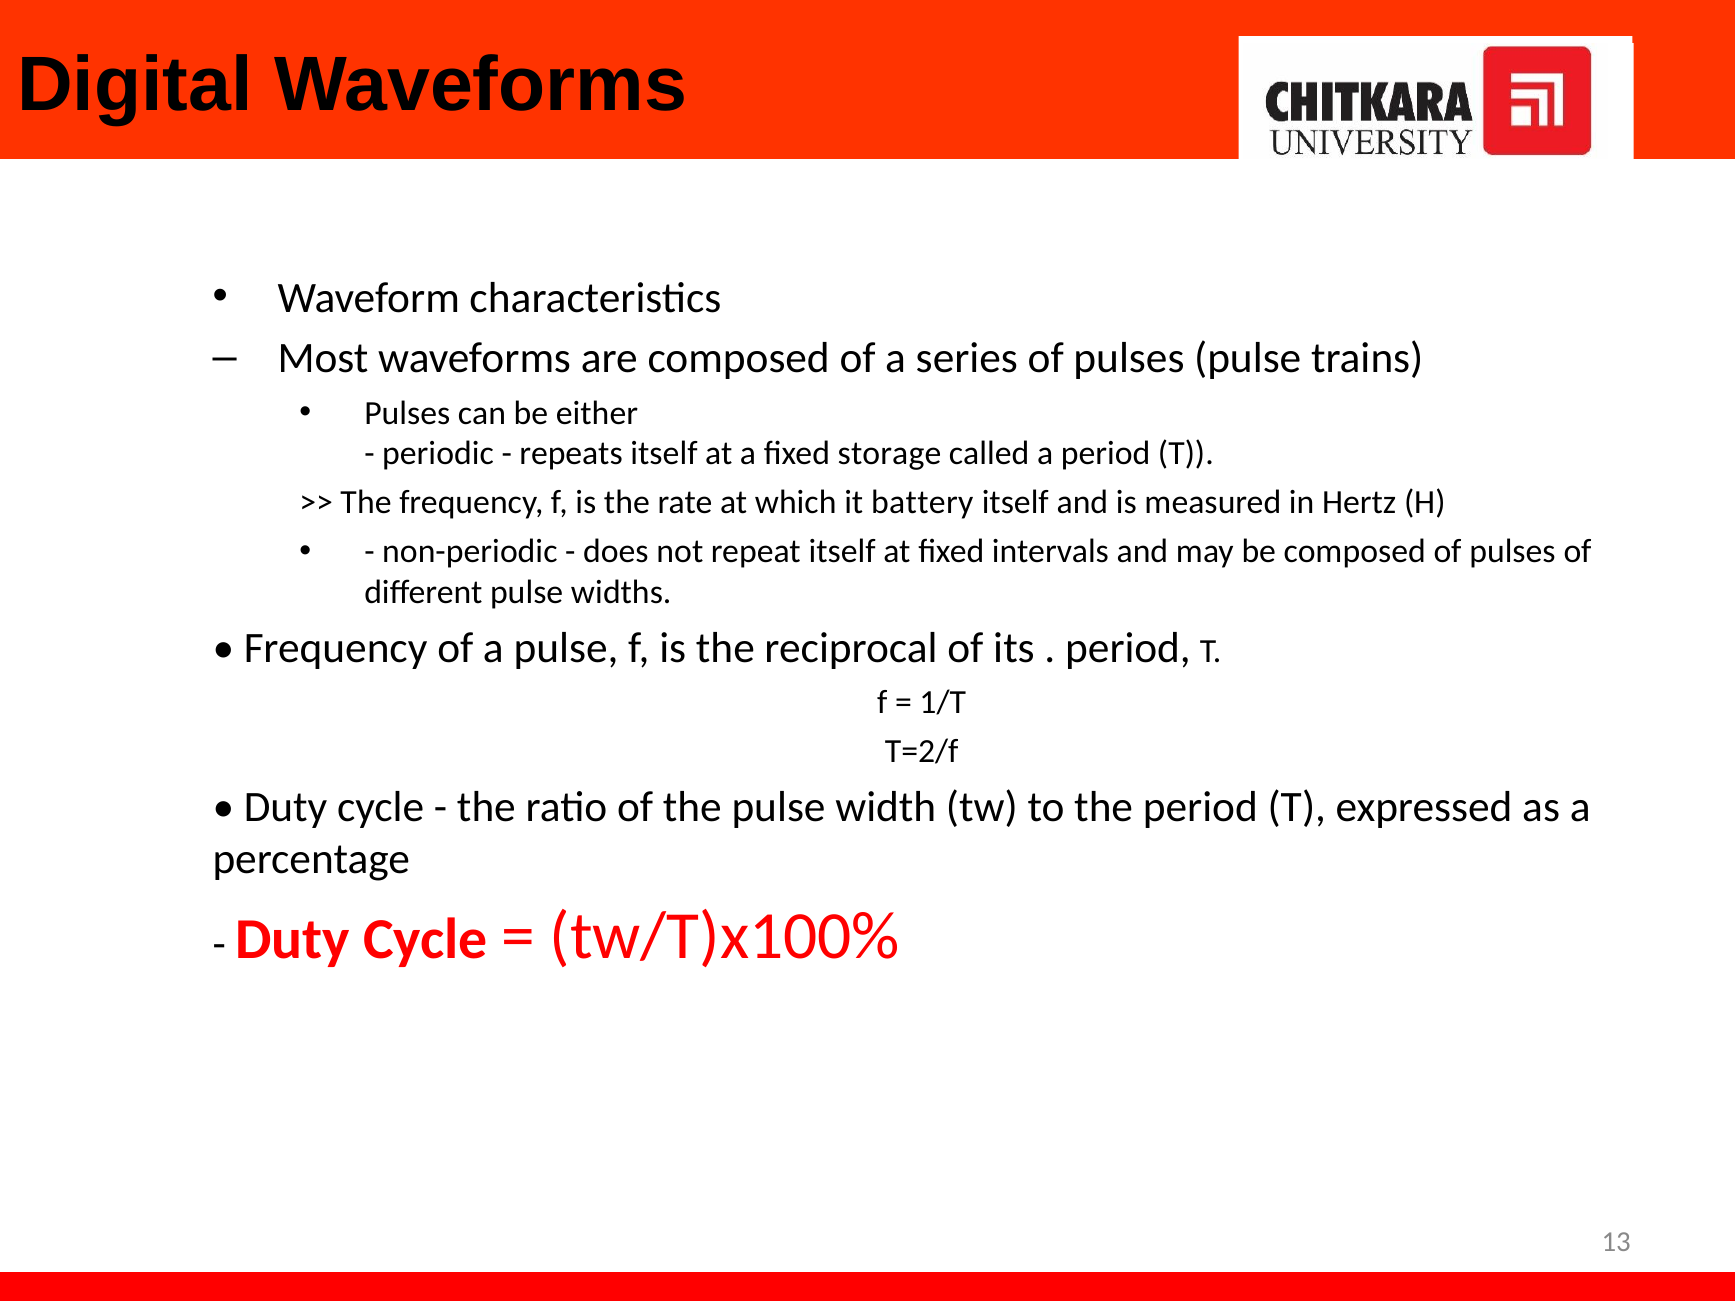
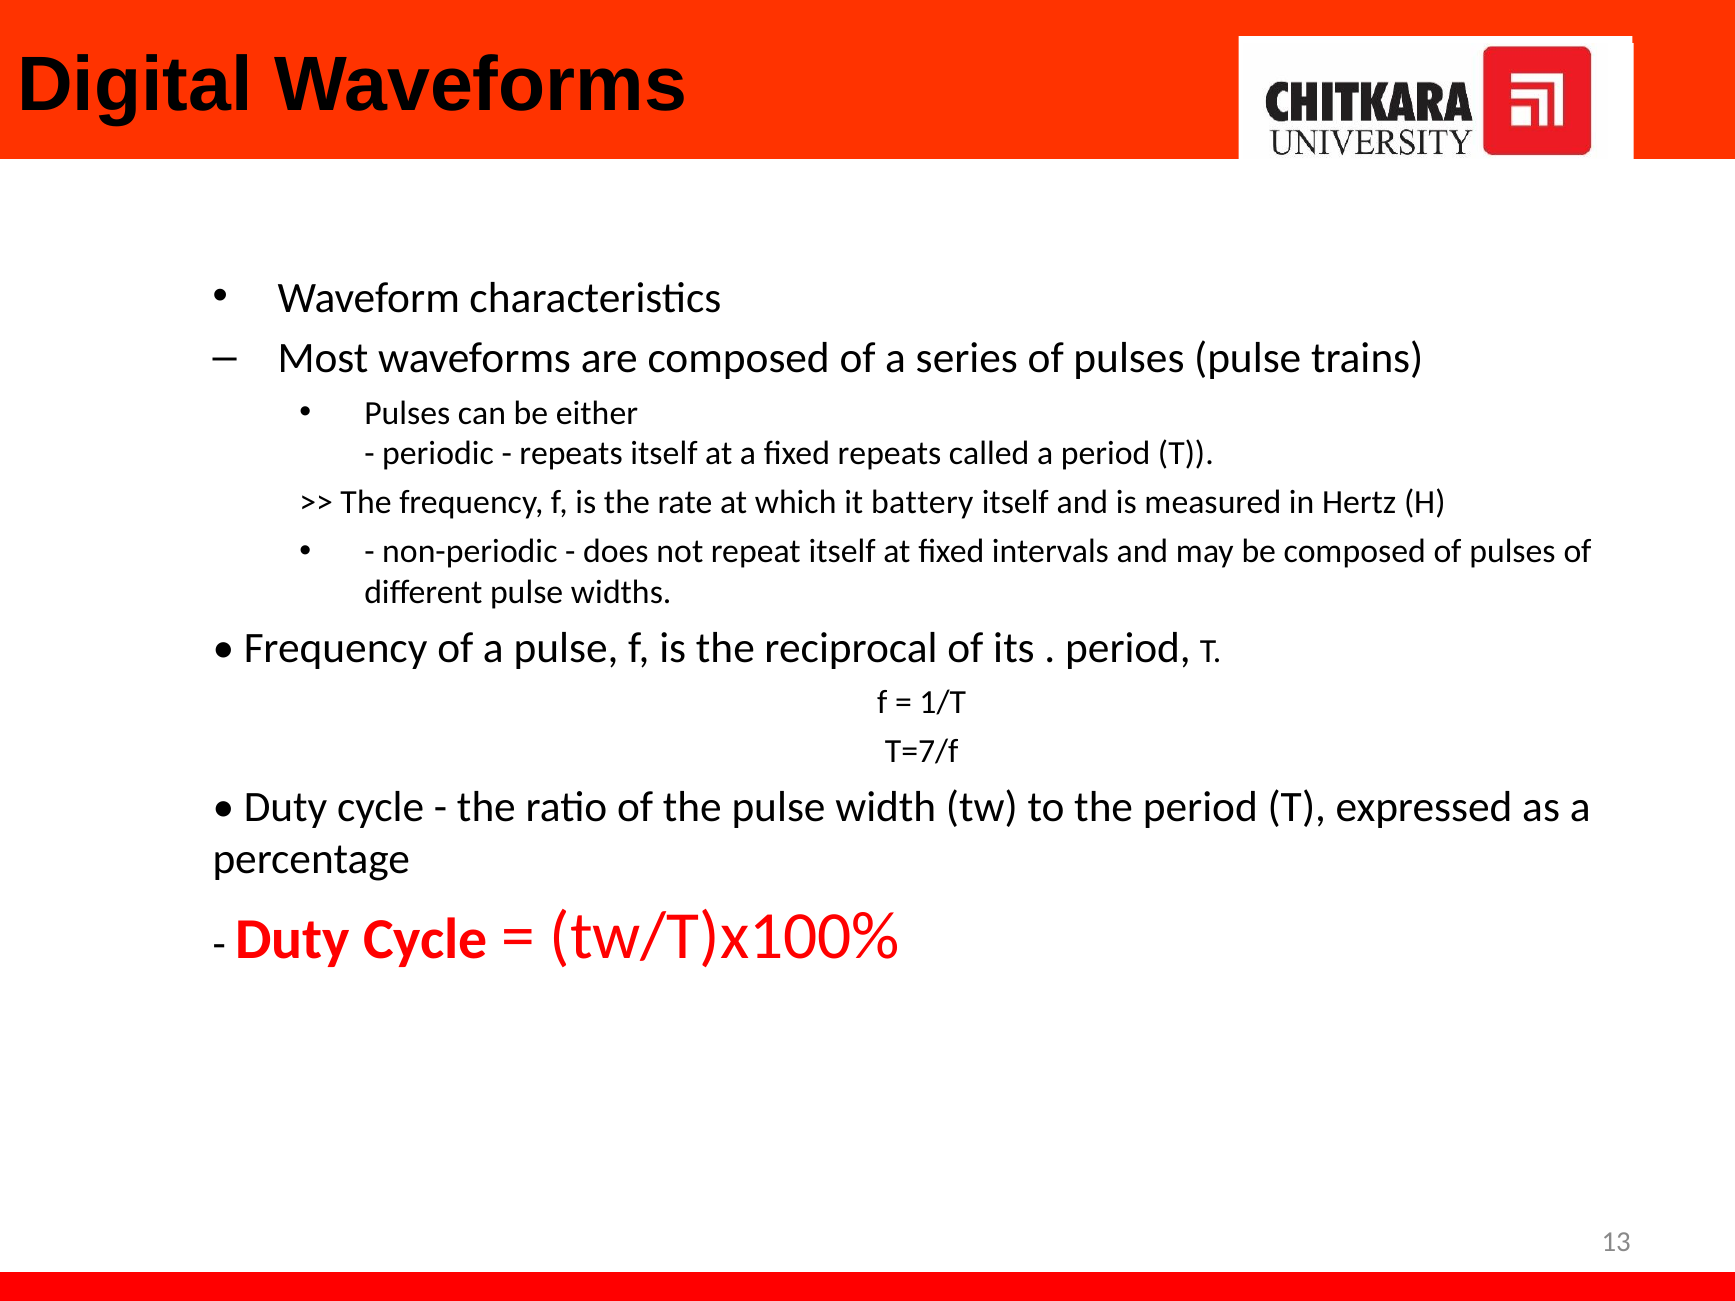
fixed storage: storage -> repeats
T=2/f: T=2/f -> T=7/f
